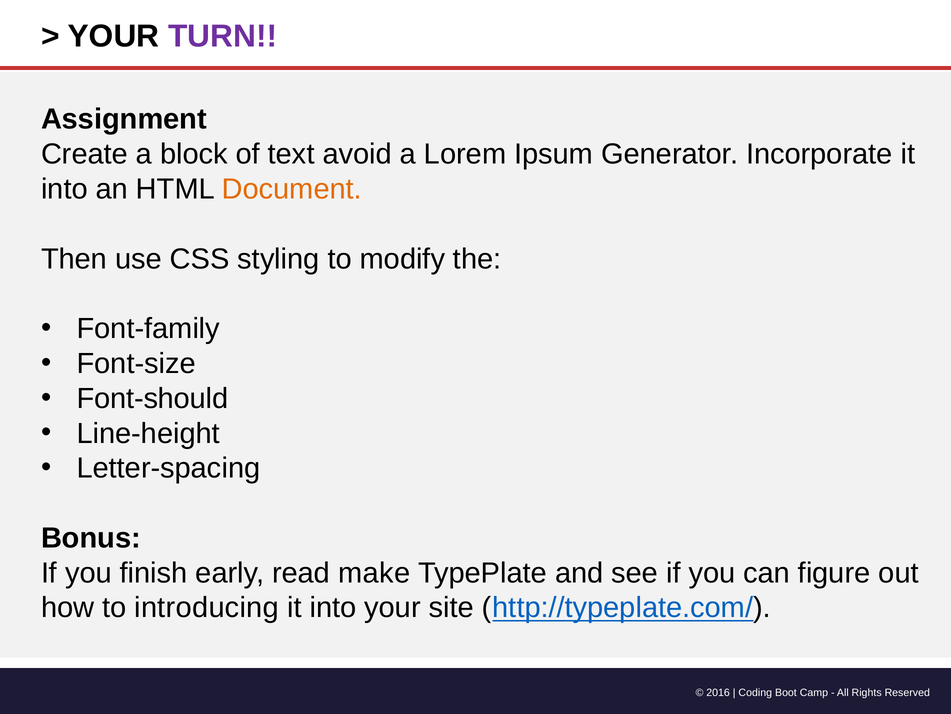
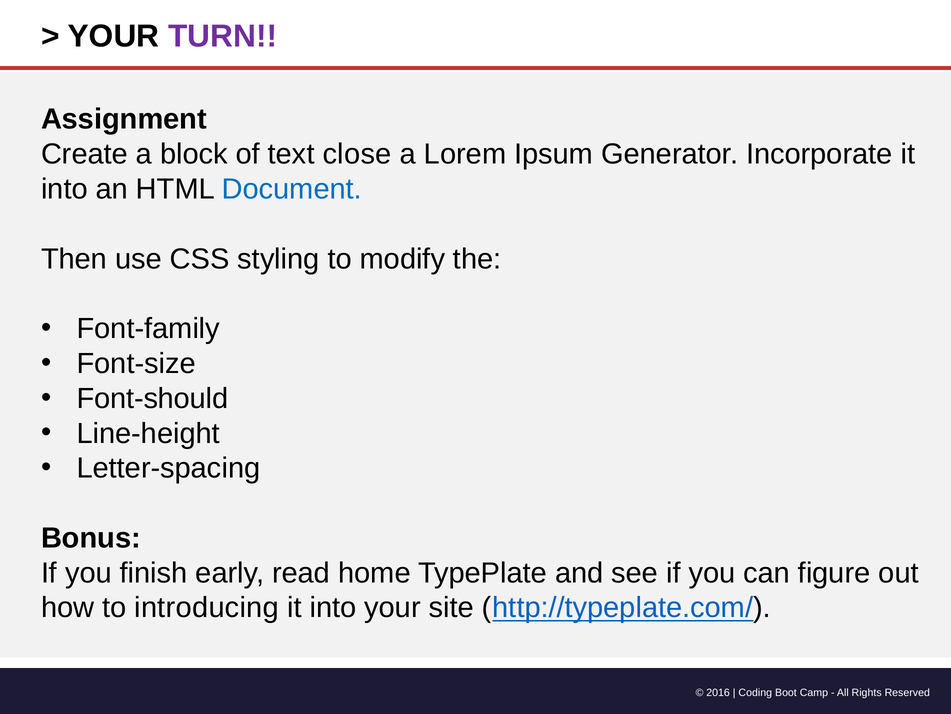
avoid: avoid -> close
Document colour: orange -> blue
make: make -> home
